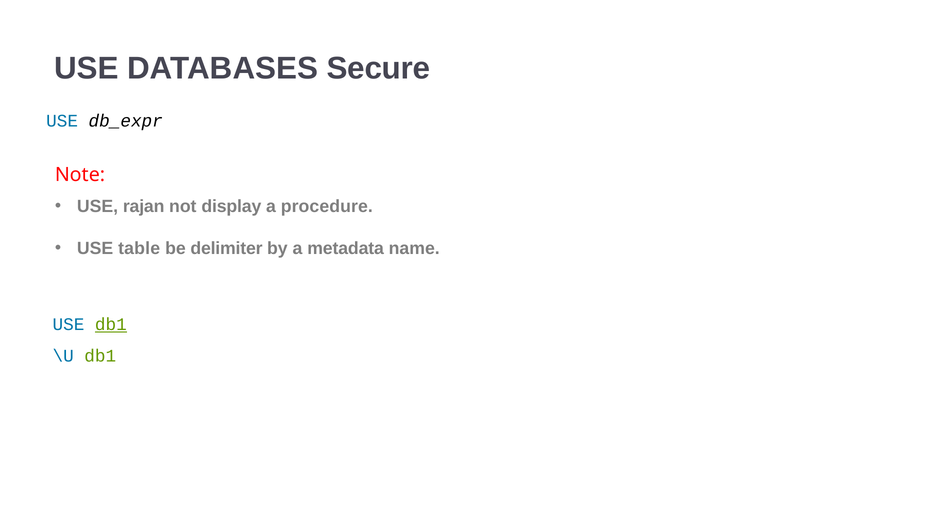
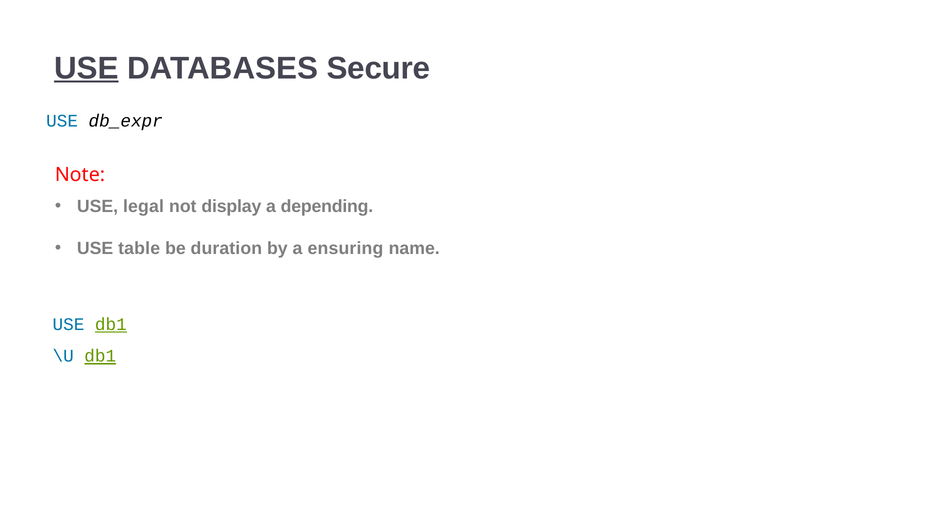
USE at (86, 68) underline: none -> present
rajan: rajan -> legal
procedure: procedure -> depending
delimiter: delimiter -> duration
metadata: metadata -> ensuring
db1 at (100, 356) underline: none -> present
